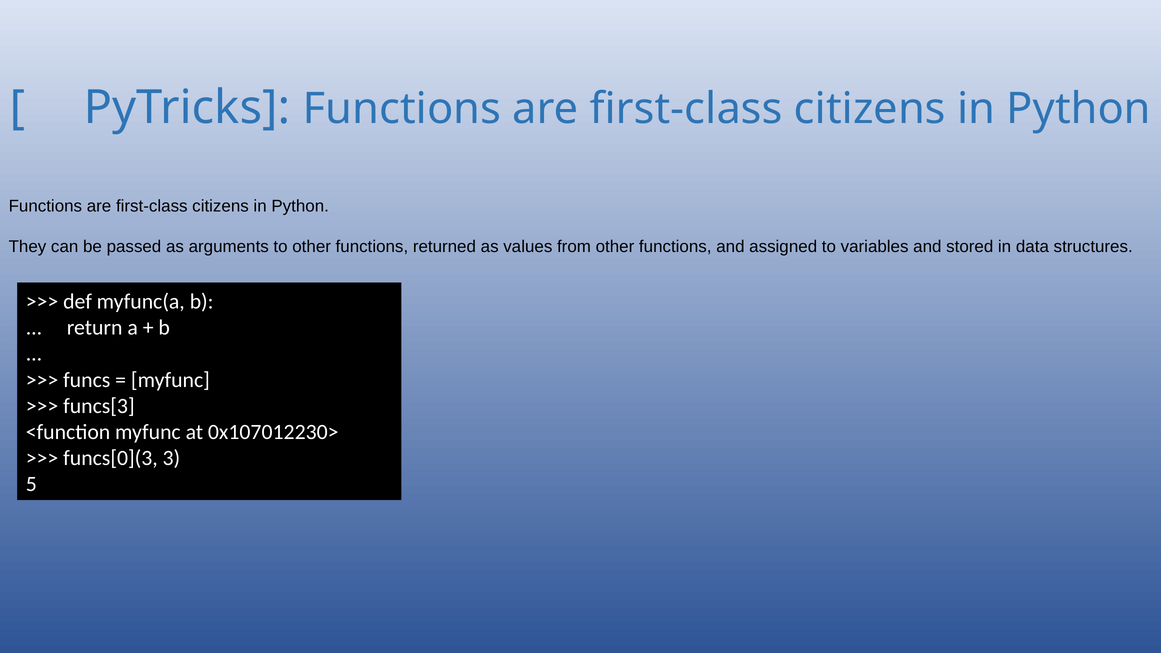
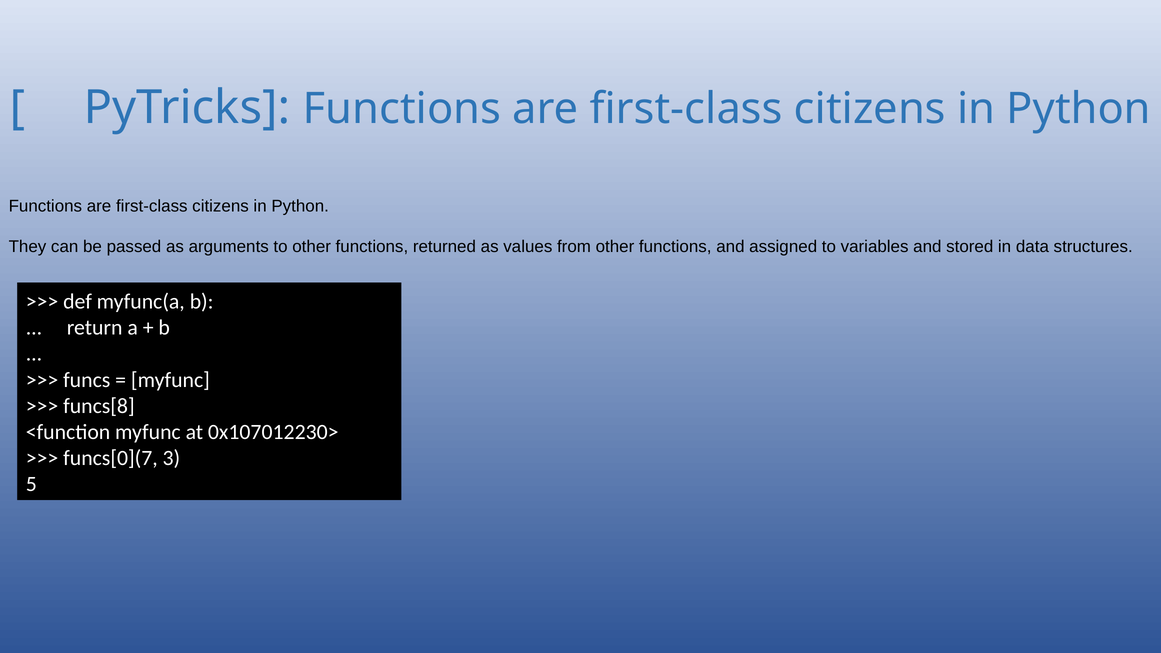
funcs[3: funcs[3 -> funcs[8
funcs[0](3: funcs[0](3 -> funcs[0](7
